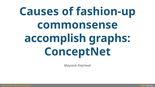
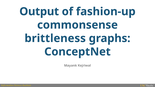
Causes: Causes -> Output
accomplish: accomplish -> brittleness
